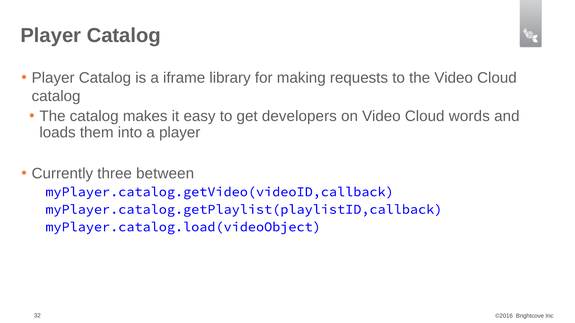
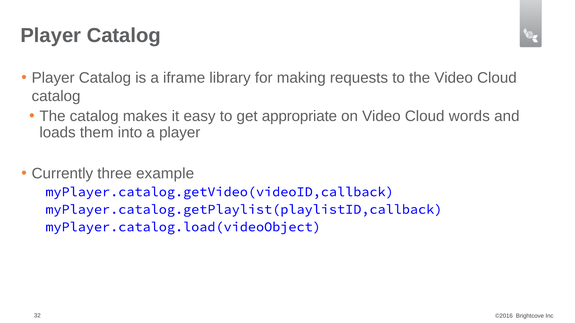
developers: developers -> appropriate
between: between -> example
